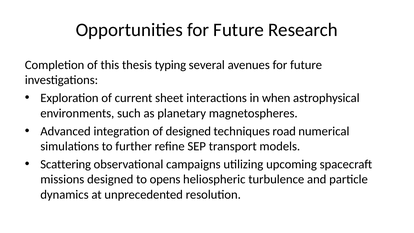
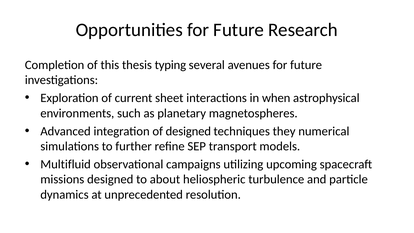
road: road -> they
Scattering: Scattering -> Multifluid
opens: opens -> about
